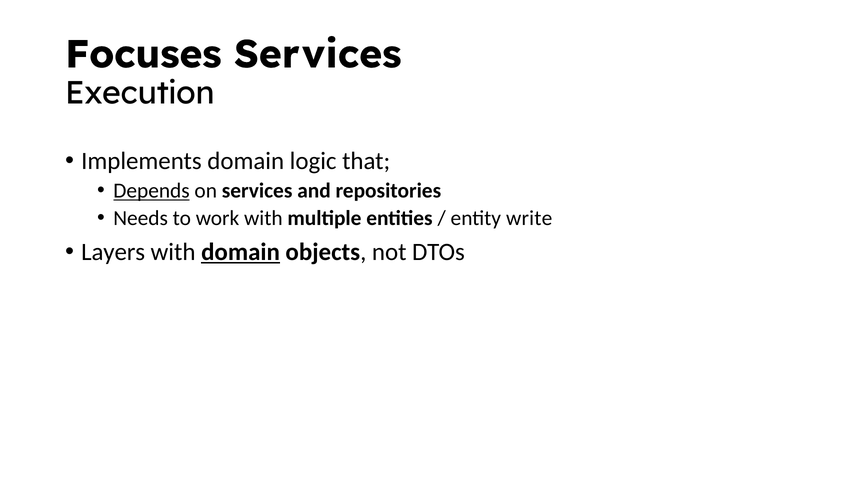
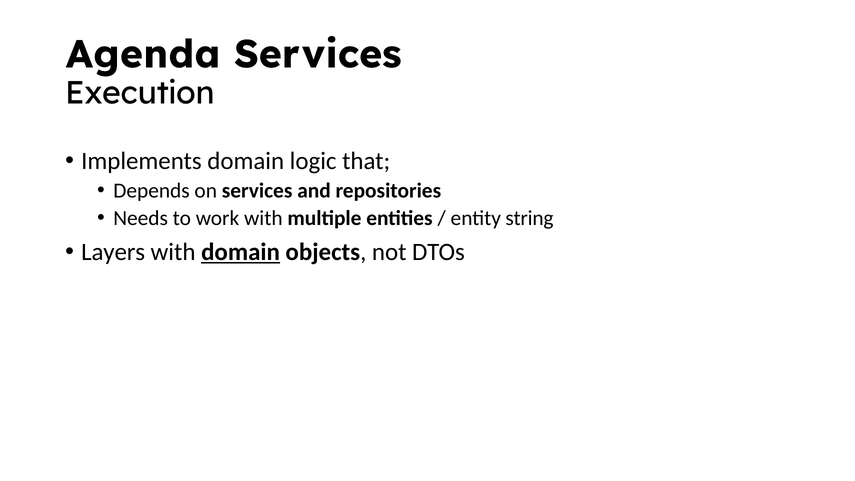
Focuses: Focuses -> Agenda
Depends underline: present -> none
write: write -> string
